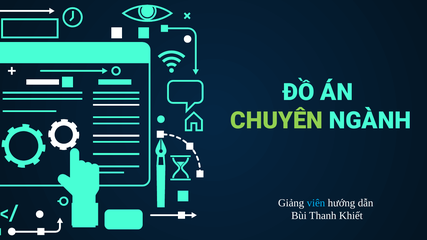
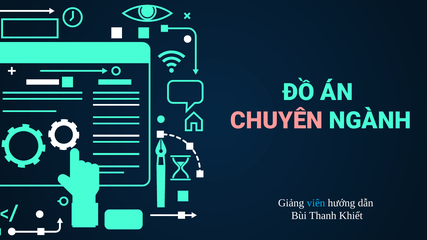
CHUYÊN colour: light green -> pink
